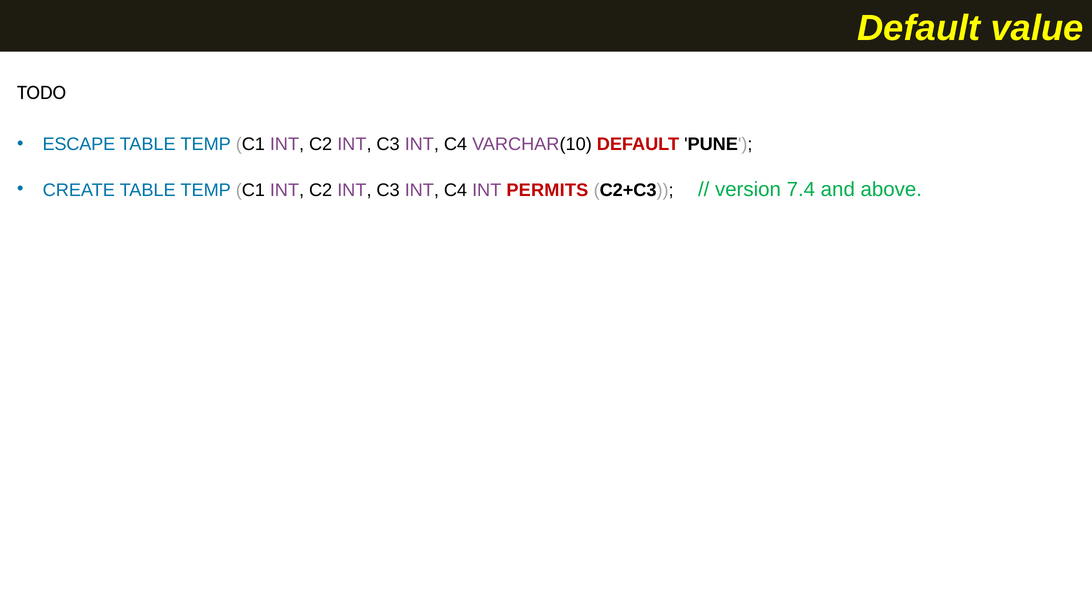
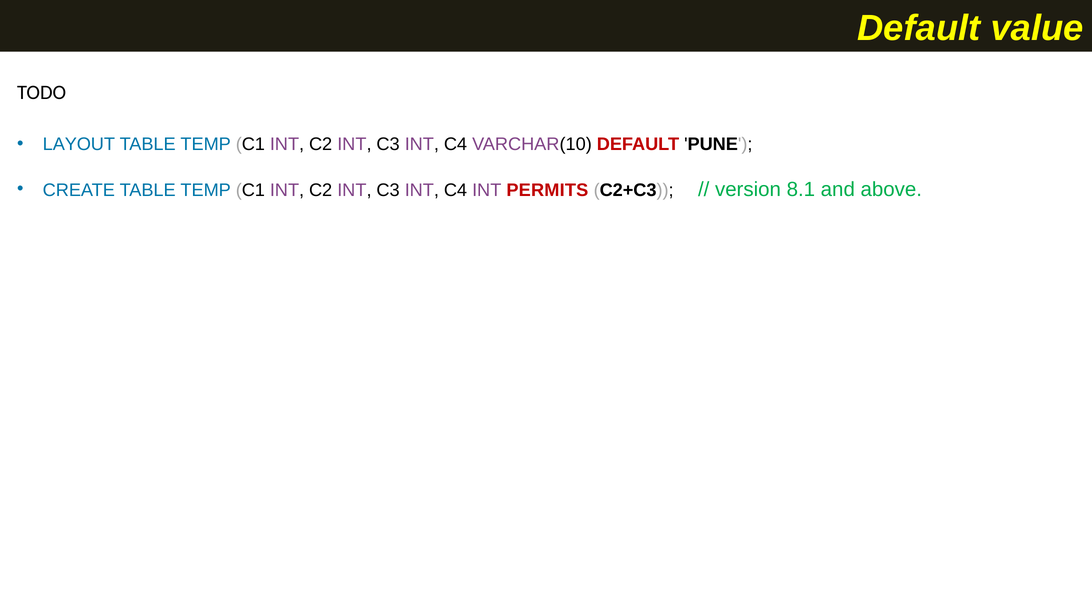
ESCAPE: ESCAPE -> LAYOUT
7.4: 7.4 -> 8.1
